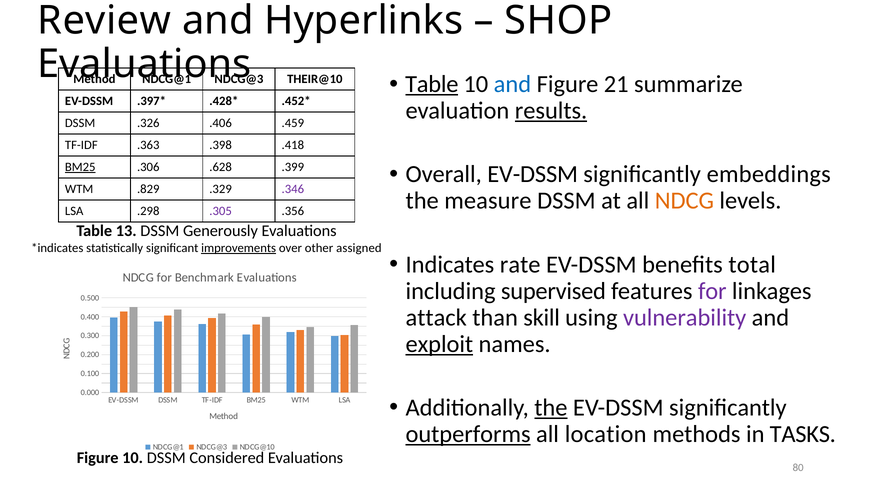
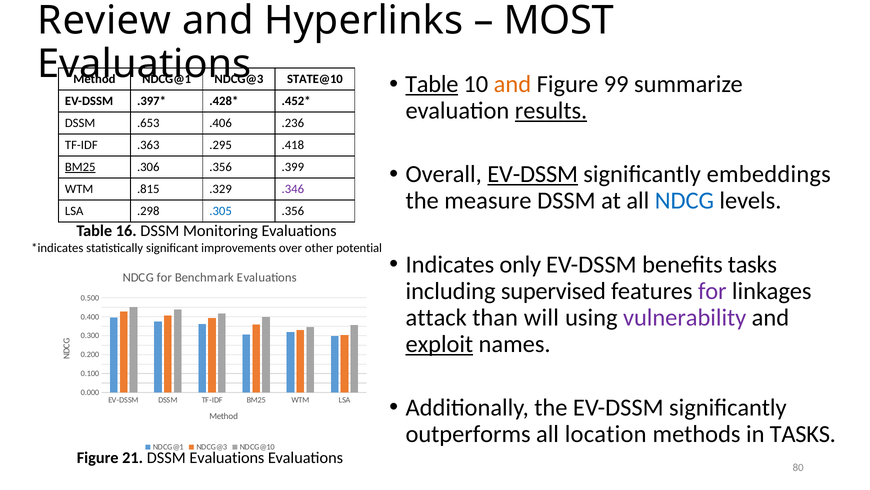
SHOP: SHOP -> MOST
and at (512, 84) colour: blue -> orange
21: 21 -> 99
THEIR@10: THEIR@10 -> STATE@10
.326: .326 -> .653
.459: .459 -> .236
.398: .398 -> .295
EV-DSSM at (533, 174) underline: none -> present
.306 .628: .628 -> .356
.829: .829 -> .815
NDCG at (684, 201) colour: orange -> blue
.305 colour: purple -> blue
13: 13 -> 16
Generously: Generously -> Monitoring
improvements underline: present -> none
assigned: assigned -> potential
rate: rate -> only
benefits total: total -> tasks
skill: skill -> will
the at (551, 407) underline: present -> none
outperforms underline: present -> none
Figure 10: 10 -> 21
DSSM Considered: Considered -> Evaluations
